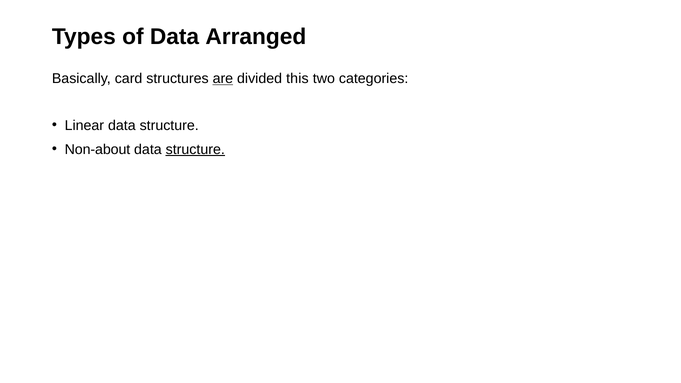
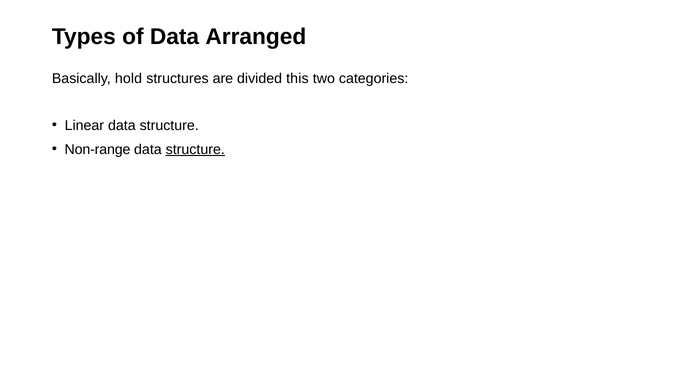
card: card -> hold
are underline: present -> none
Non-about: Non-about -> Non-range
